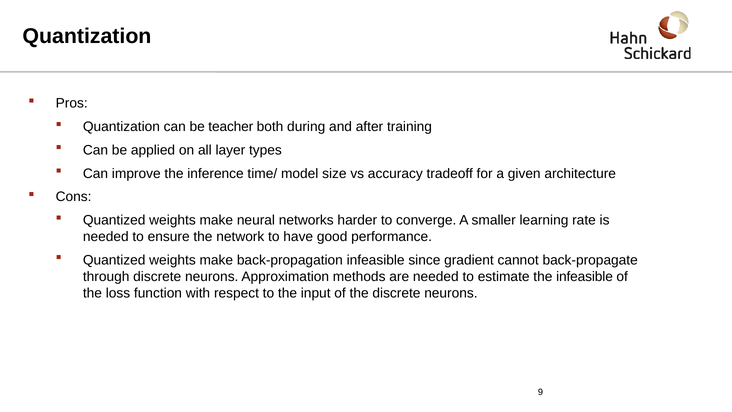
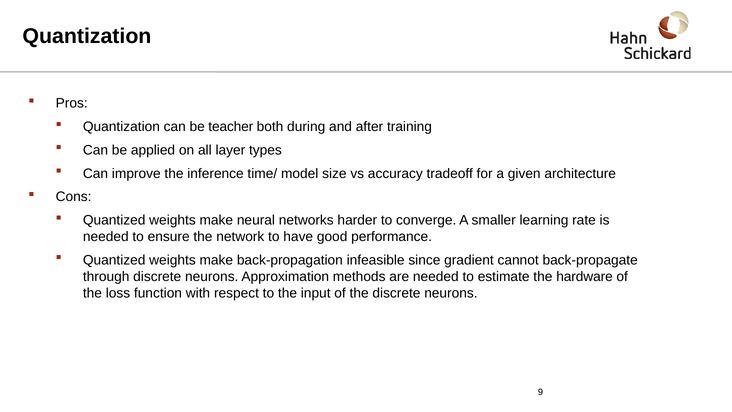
the infeasible: infeasible -> hardware
